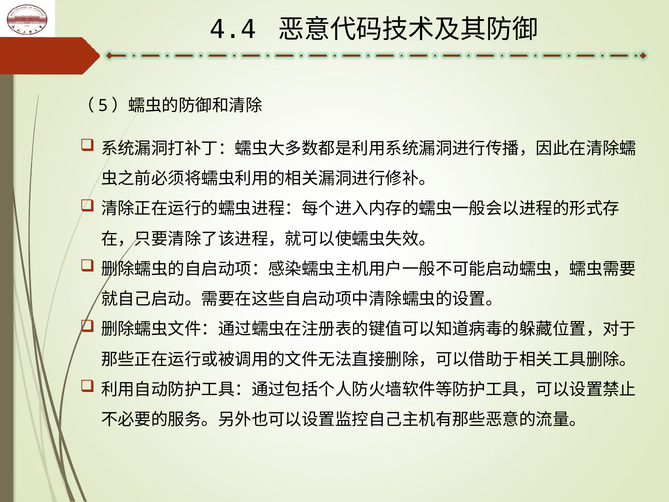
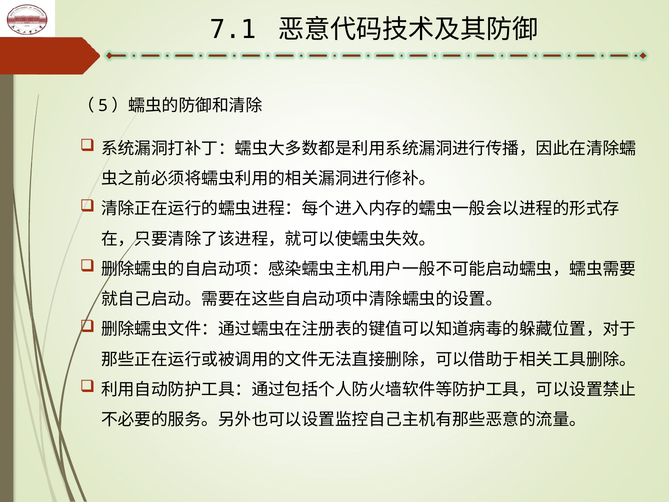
4.4: 4.4 -> 7.1
